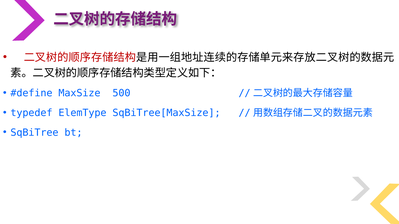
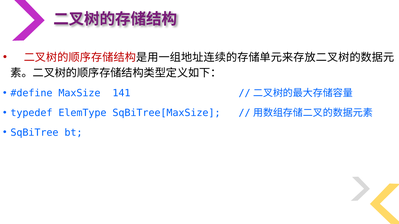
500: 500 -> 141
